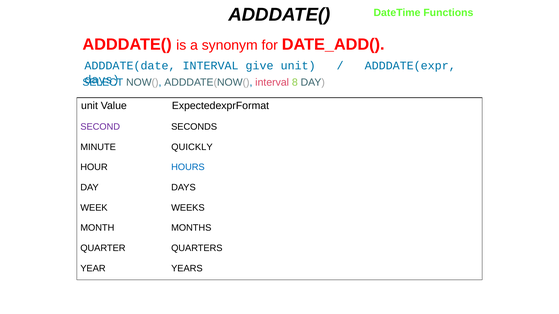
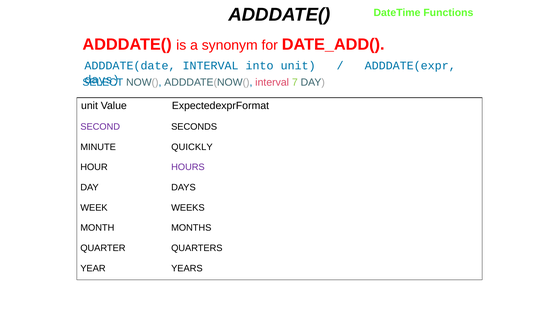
give: give -> into
8: 8 -> 7
HOURS colour: blue -> purple
